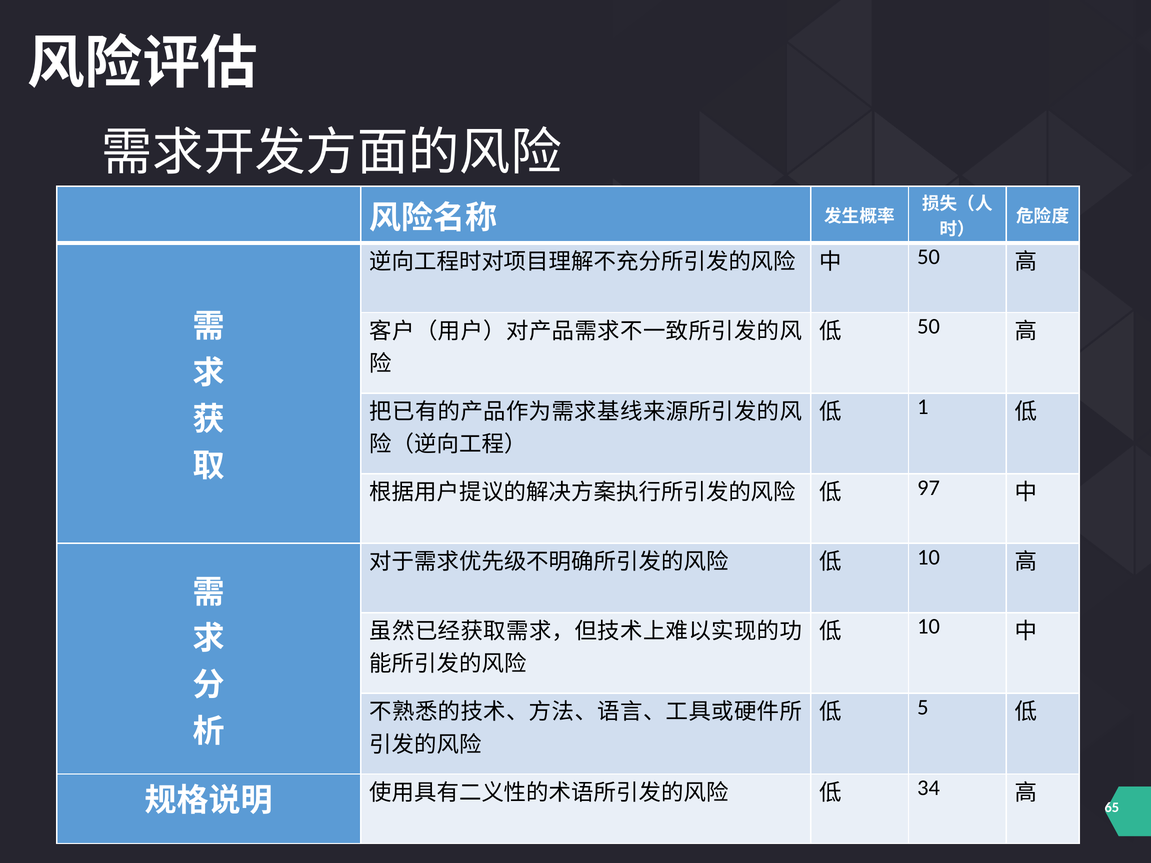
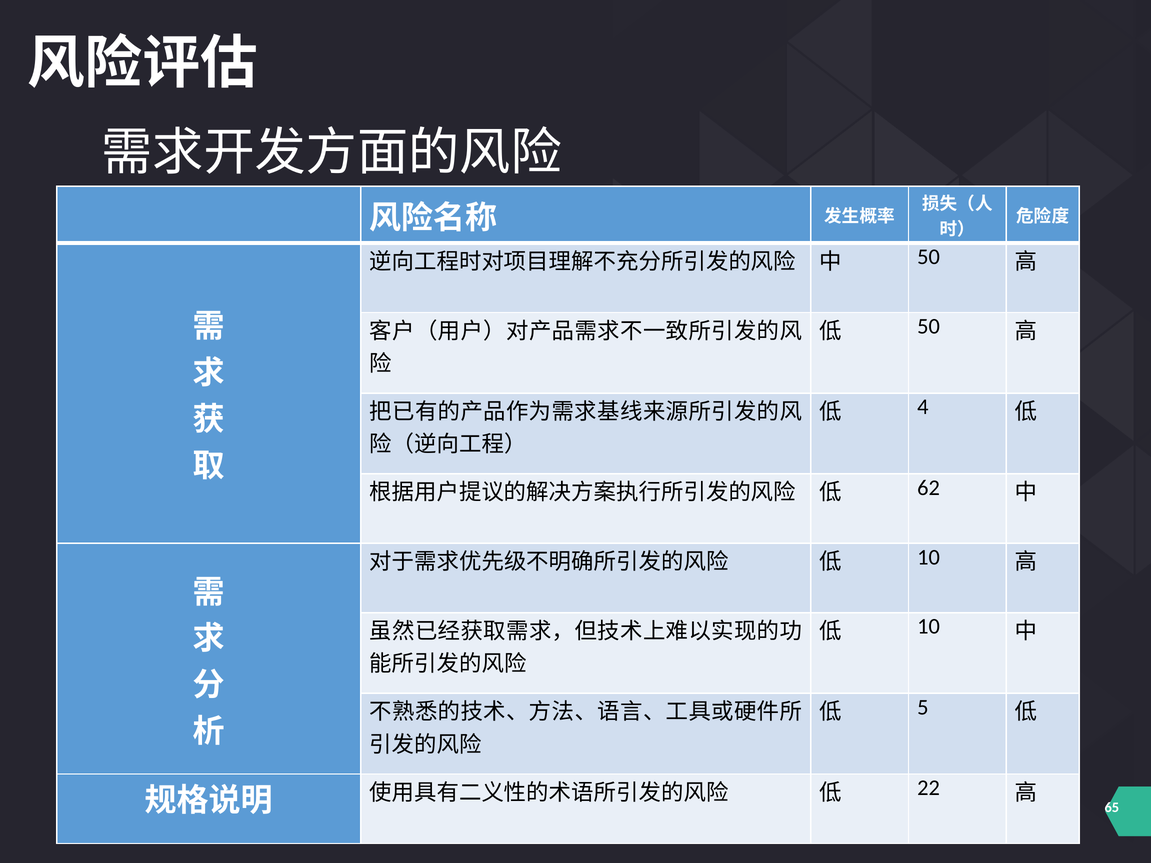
1: 1 -> 4
97: 97 -> 62
34: 34 -> 22
